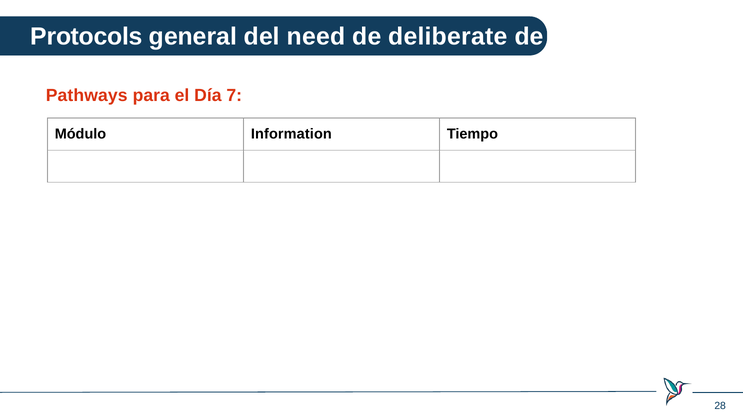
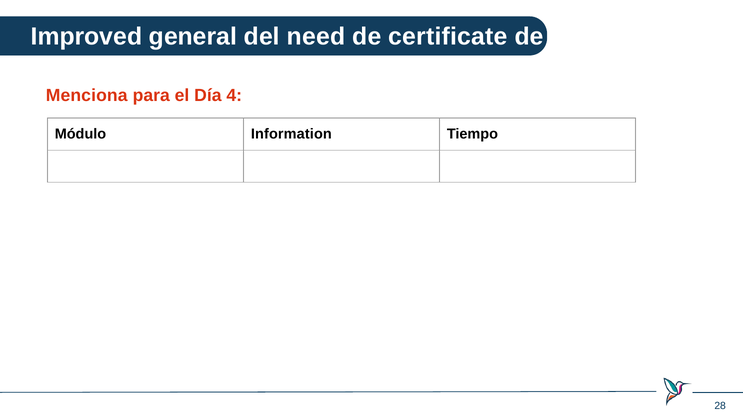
Protocols: Protocols -> Improved
deliberate: deliberate -> certificate
Pathways: Pathways -> Menciona
7: 7 -> 4
